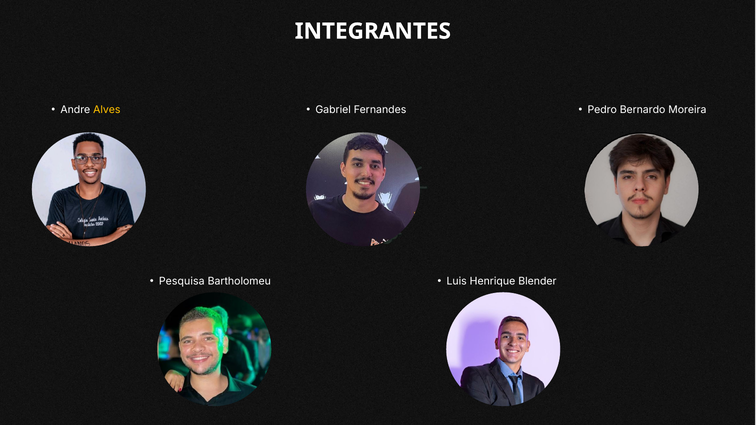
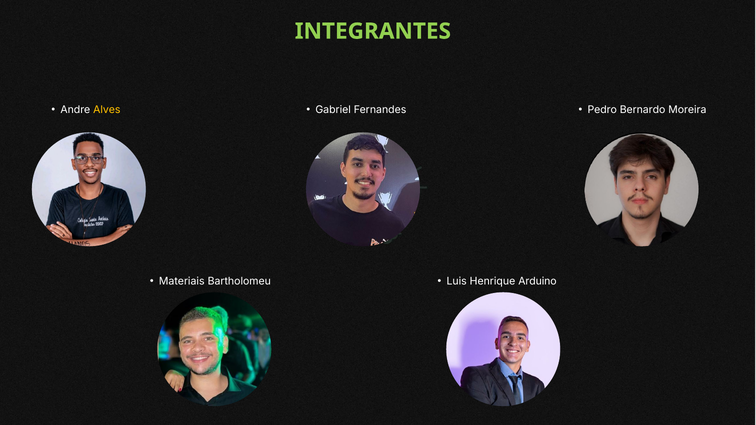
INTEGRANTES colour: white -> light green
Pesquisa: Pesquisa -> Materiais
Blender: Blender -> Arduino
